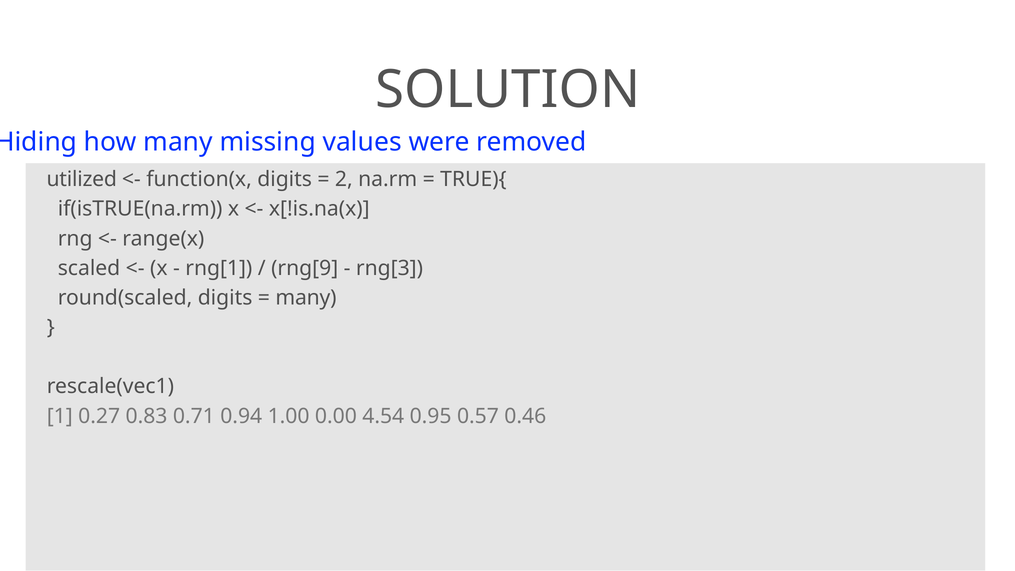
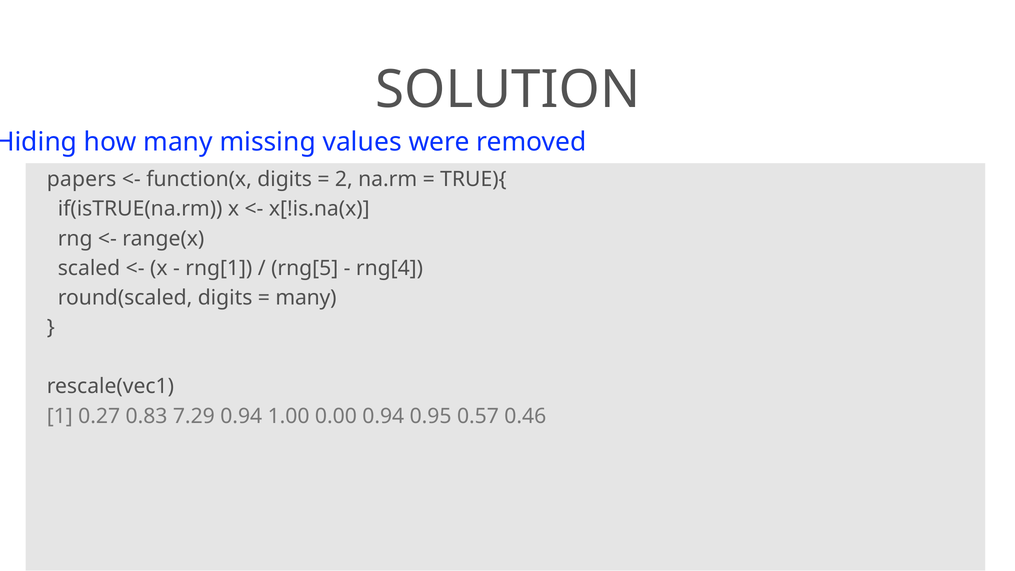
utilized: utilized -> papers
rng[9: rng[9 -> rng[5
rng[3: rng[3 -> rng[4
0.71: 0.71 -> 7.29
0.00 4.54: 4.54 -> 0.94
